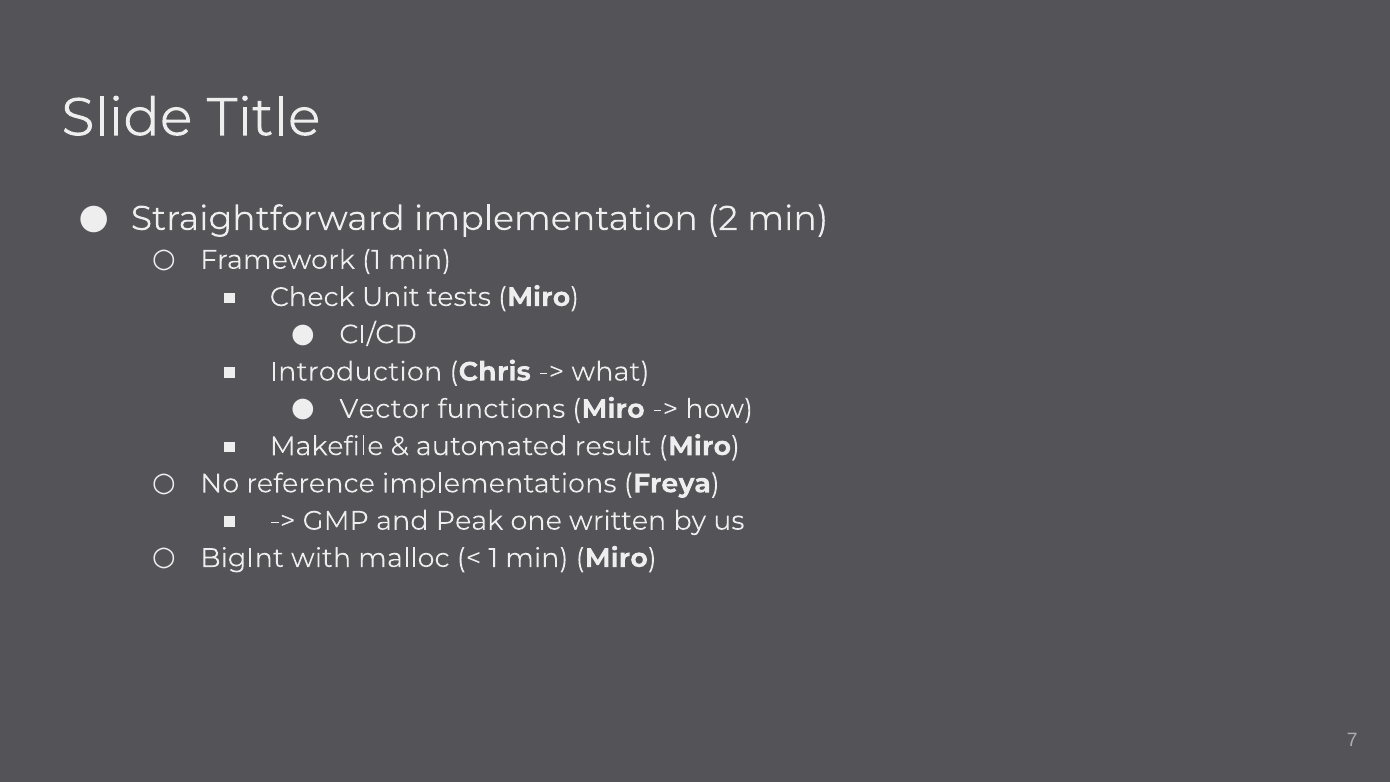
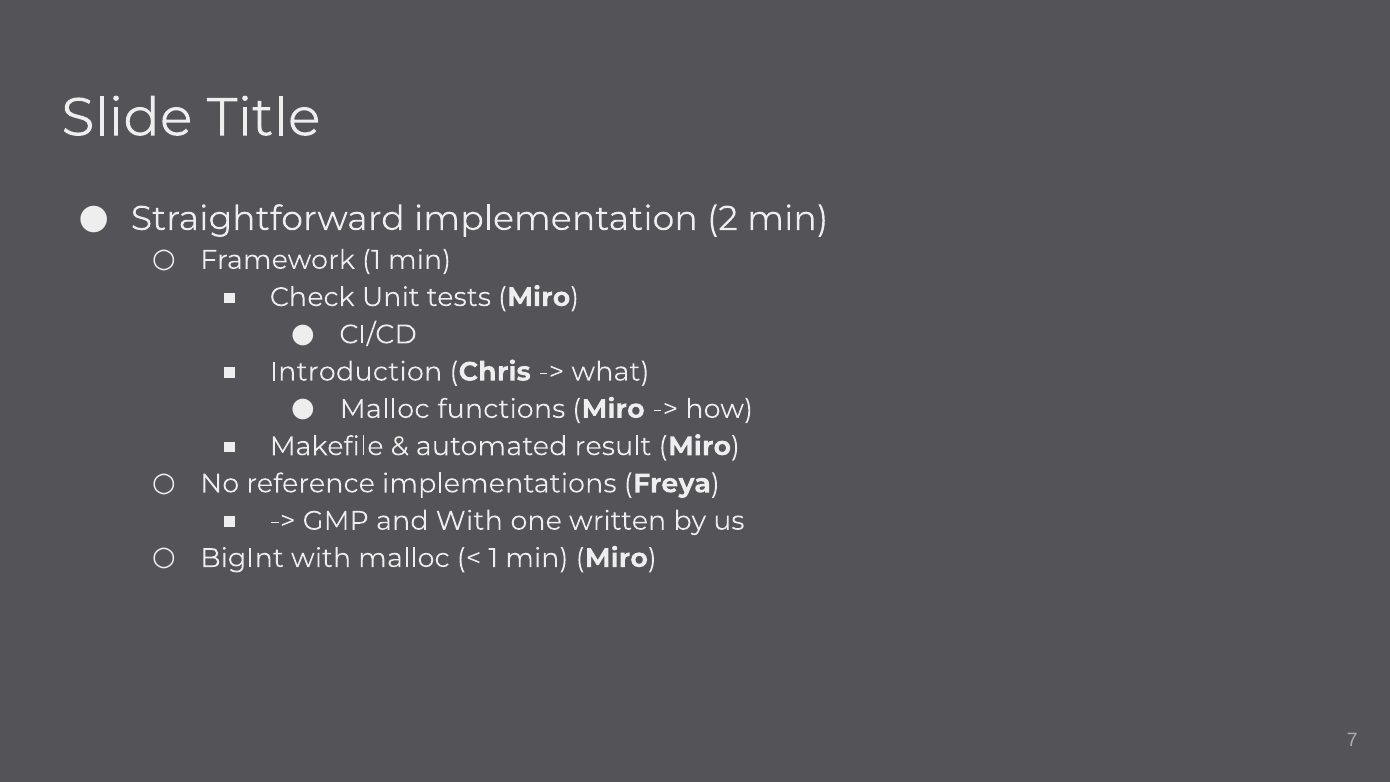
Vector at (385, 409): Vector -> Malloc
and Peak: Peak -> With
